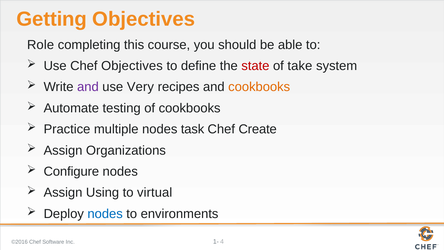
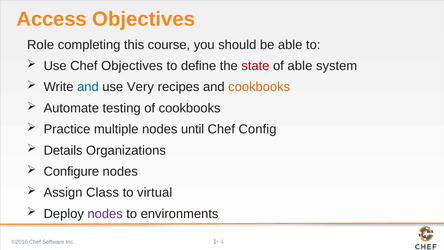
Getting: Getting -> Access
of take: take -> able
and at (88, 87) colour: purple -> blue
task: task -> until
Create: Create -> Config
Assign at (63, 150): Assign -> Details
Using: Using -> Class
nodes at (105, 214) colour: blue -> purple
